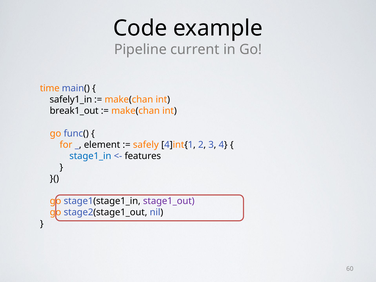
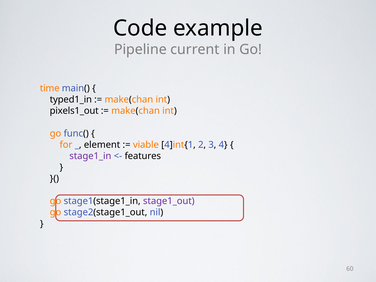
safely1_in: safely1_in -> typed1_in
break1_out: break1_out -> pixels1_out
safely: safely -> viable
stage1_in colour: blue -> purple
